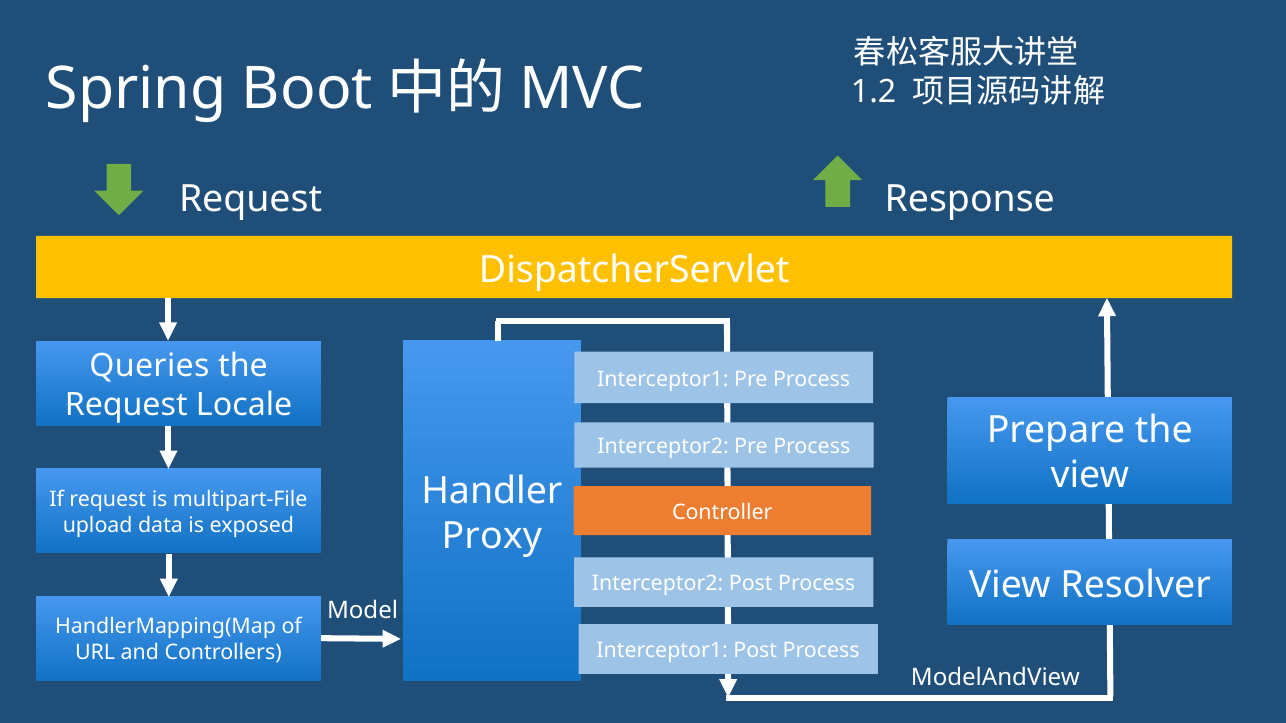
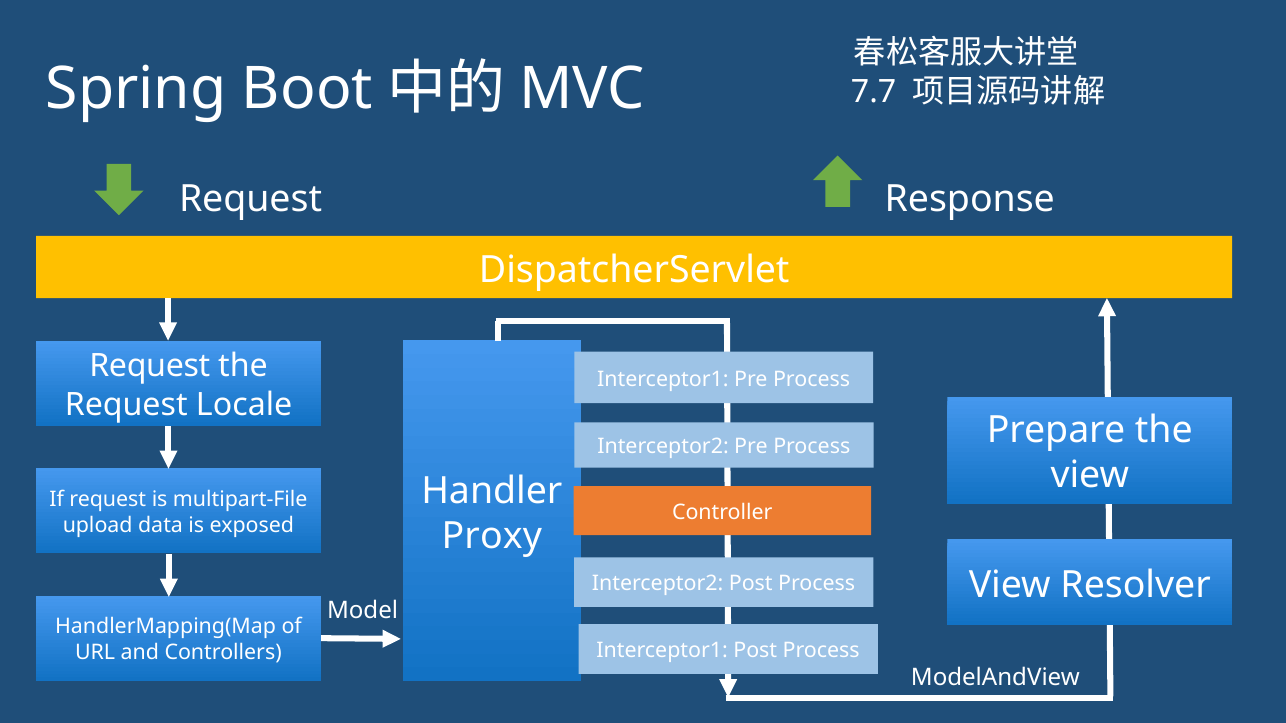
1.2: 1.2 -> 7.7
Queries at (149, 366): Queries -> Request
